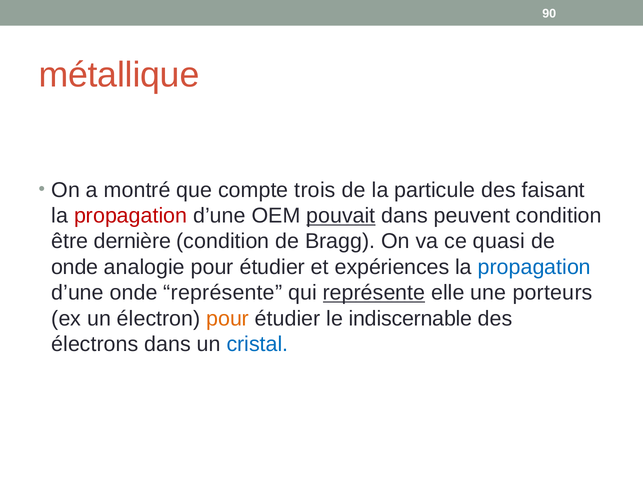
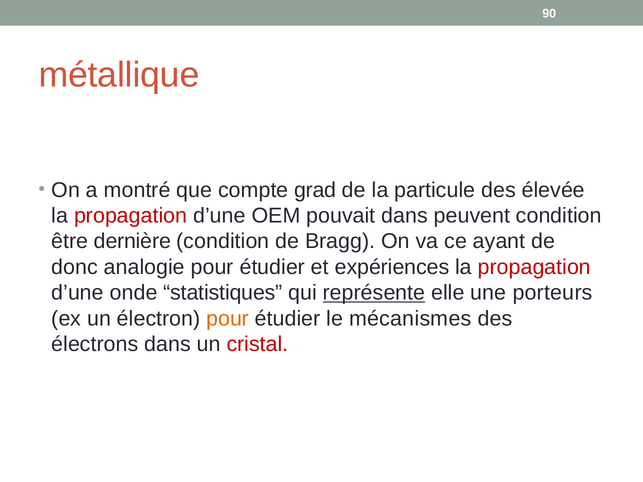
trois: trois -> grad
faisant: faisant -> élevée
pouvait underline: present -> none
quasi: quasi -> ayant
onde at (75, 267): onde -> donc
propagation at (534, 267) colour: blue -> red
onde représente: représente -> statistiques
indiscernable: indiscernable -> mécanismes
cristal colour: blue -> red
